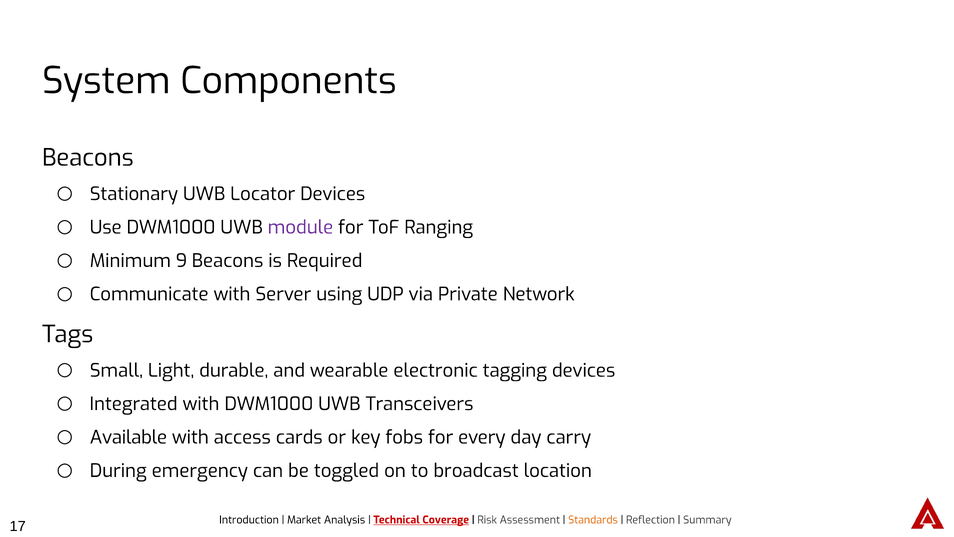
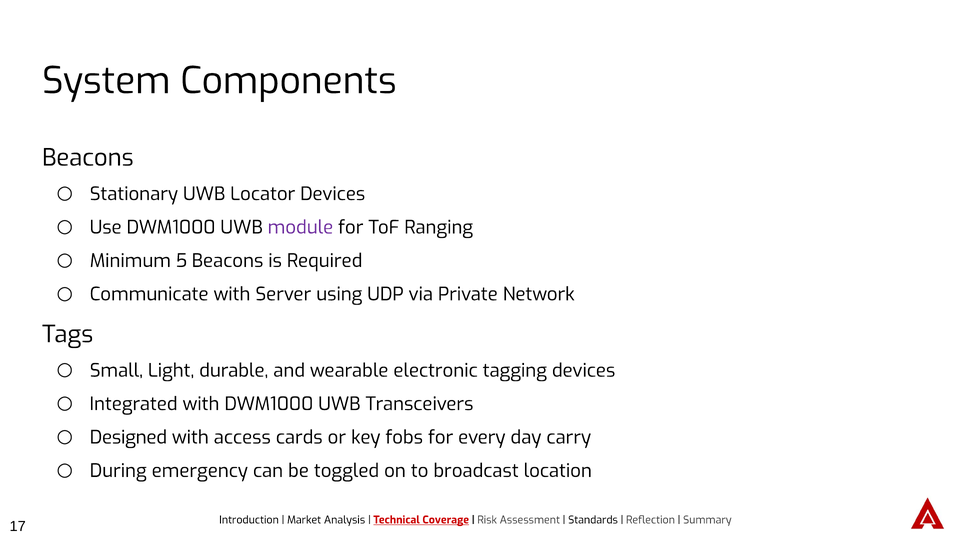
9: 9 -> 5
Available: Available -> Designed
Standards colour: orange -> black
